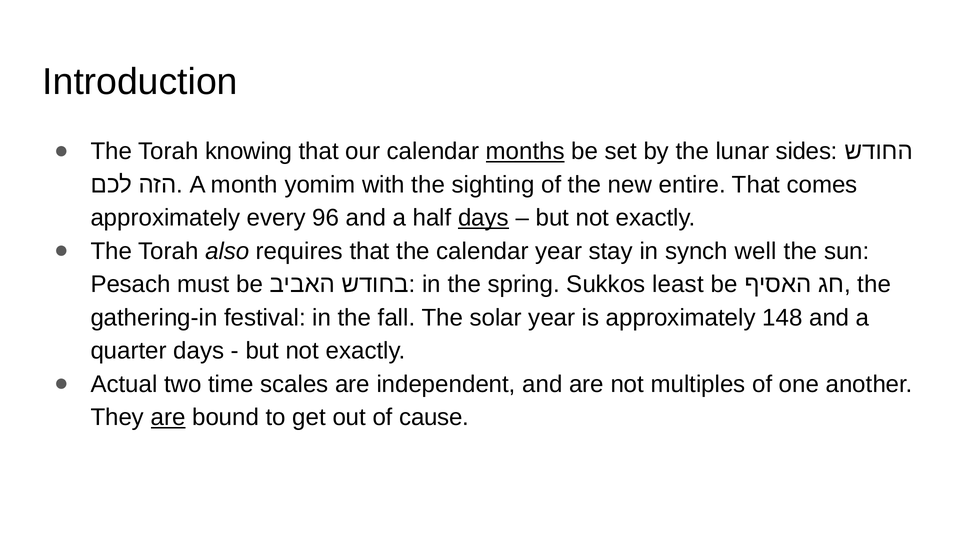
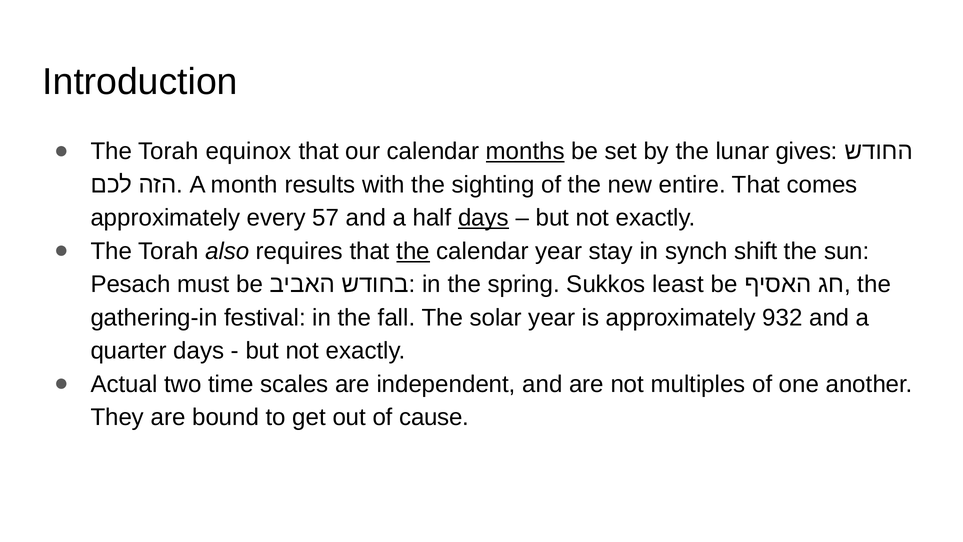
knowing: knowing -> equinox
sides: sides -> gives
yomim: yomim -> results
96: 96 -> 57
the at (413, 251) underline: none -> present
well: well -> shift
148: 148 -> 932
are at (168, 417) underline: present -> none
